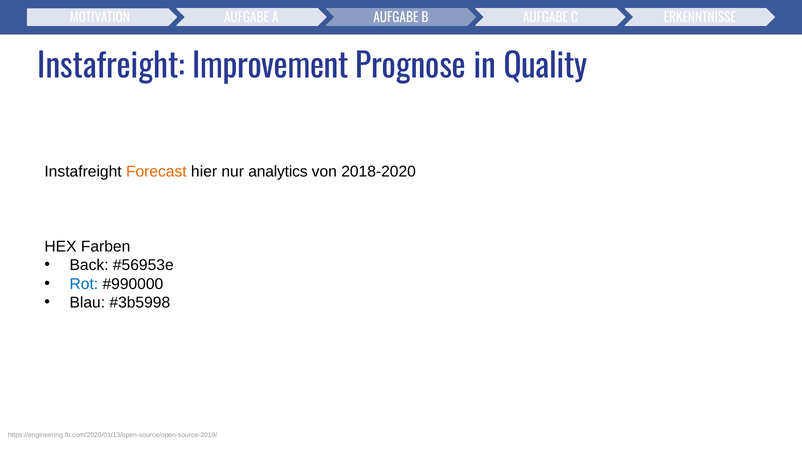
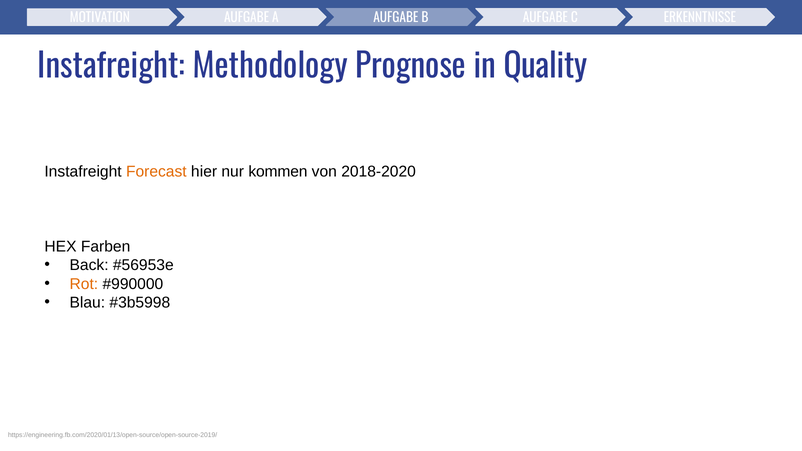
Improvement: Improvement -> Methodology
analytics: analytics -> kommen
Rot colour: blue -> orange
